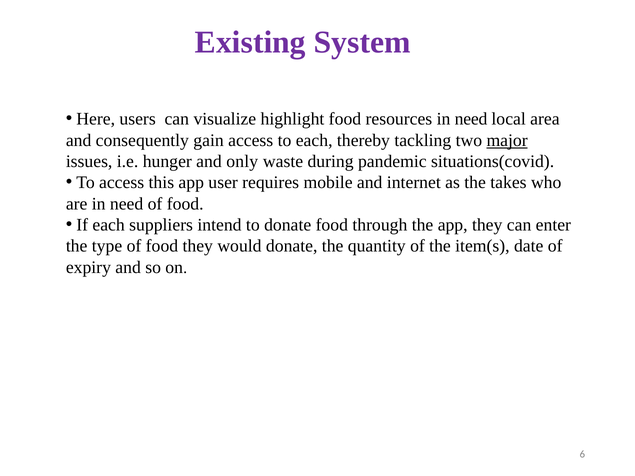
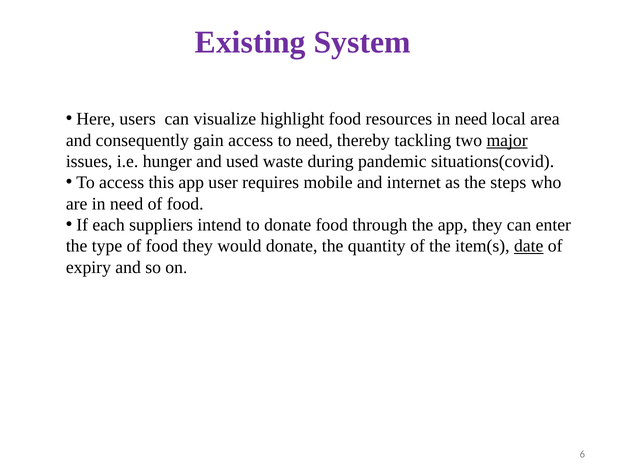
to each: each -> need
only: only -> used
takes: takes -> steps
date underline: none -> present
